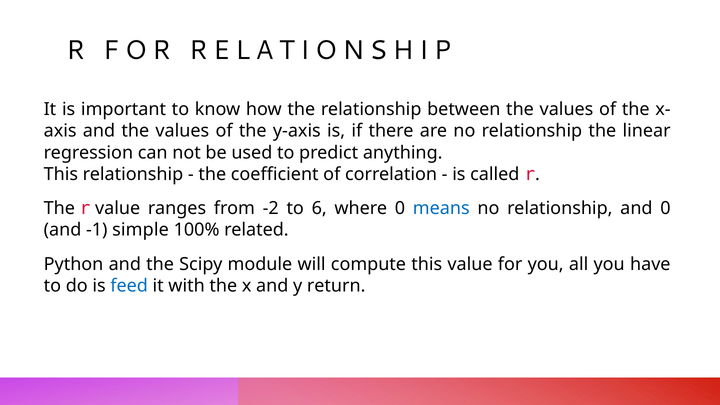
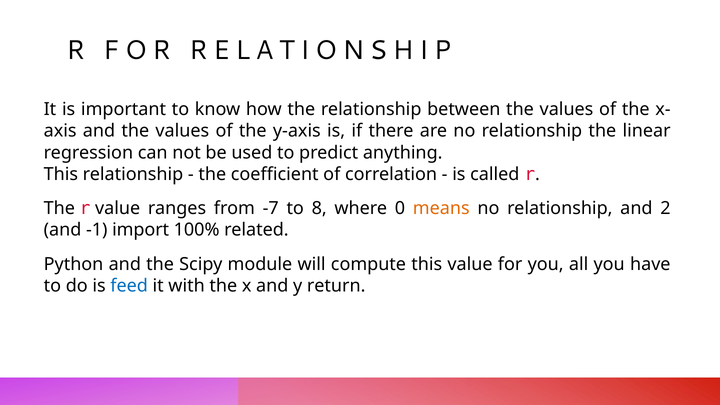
-2: -2 -> -7
6: 6 -> 8
means colour: blue -> orange
and 0: 0 -> 2
simple: simple -> import
